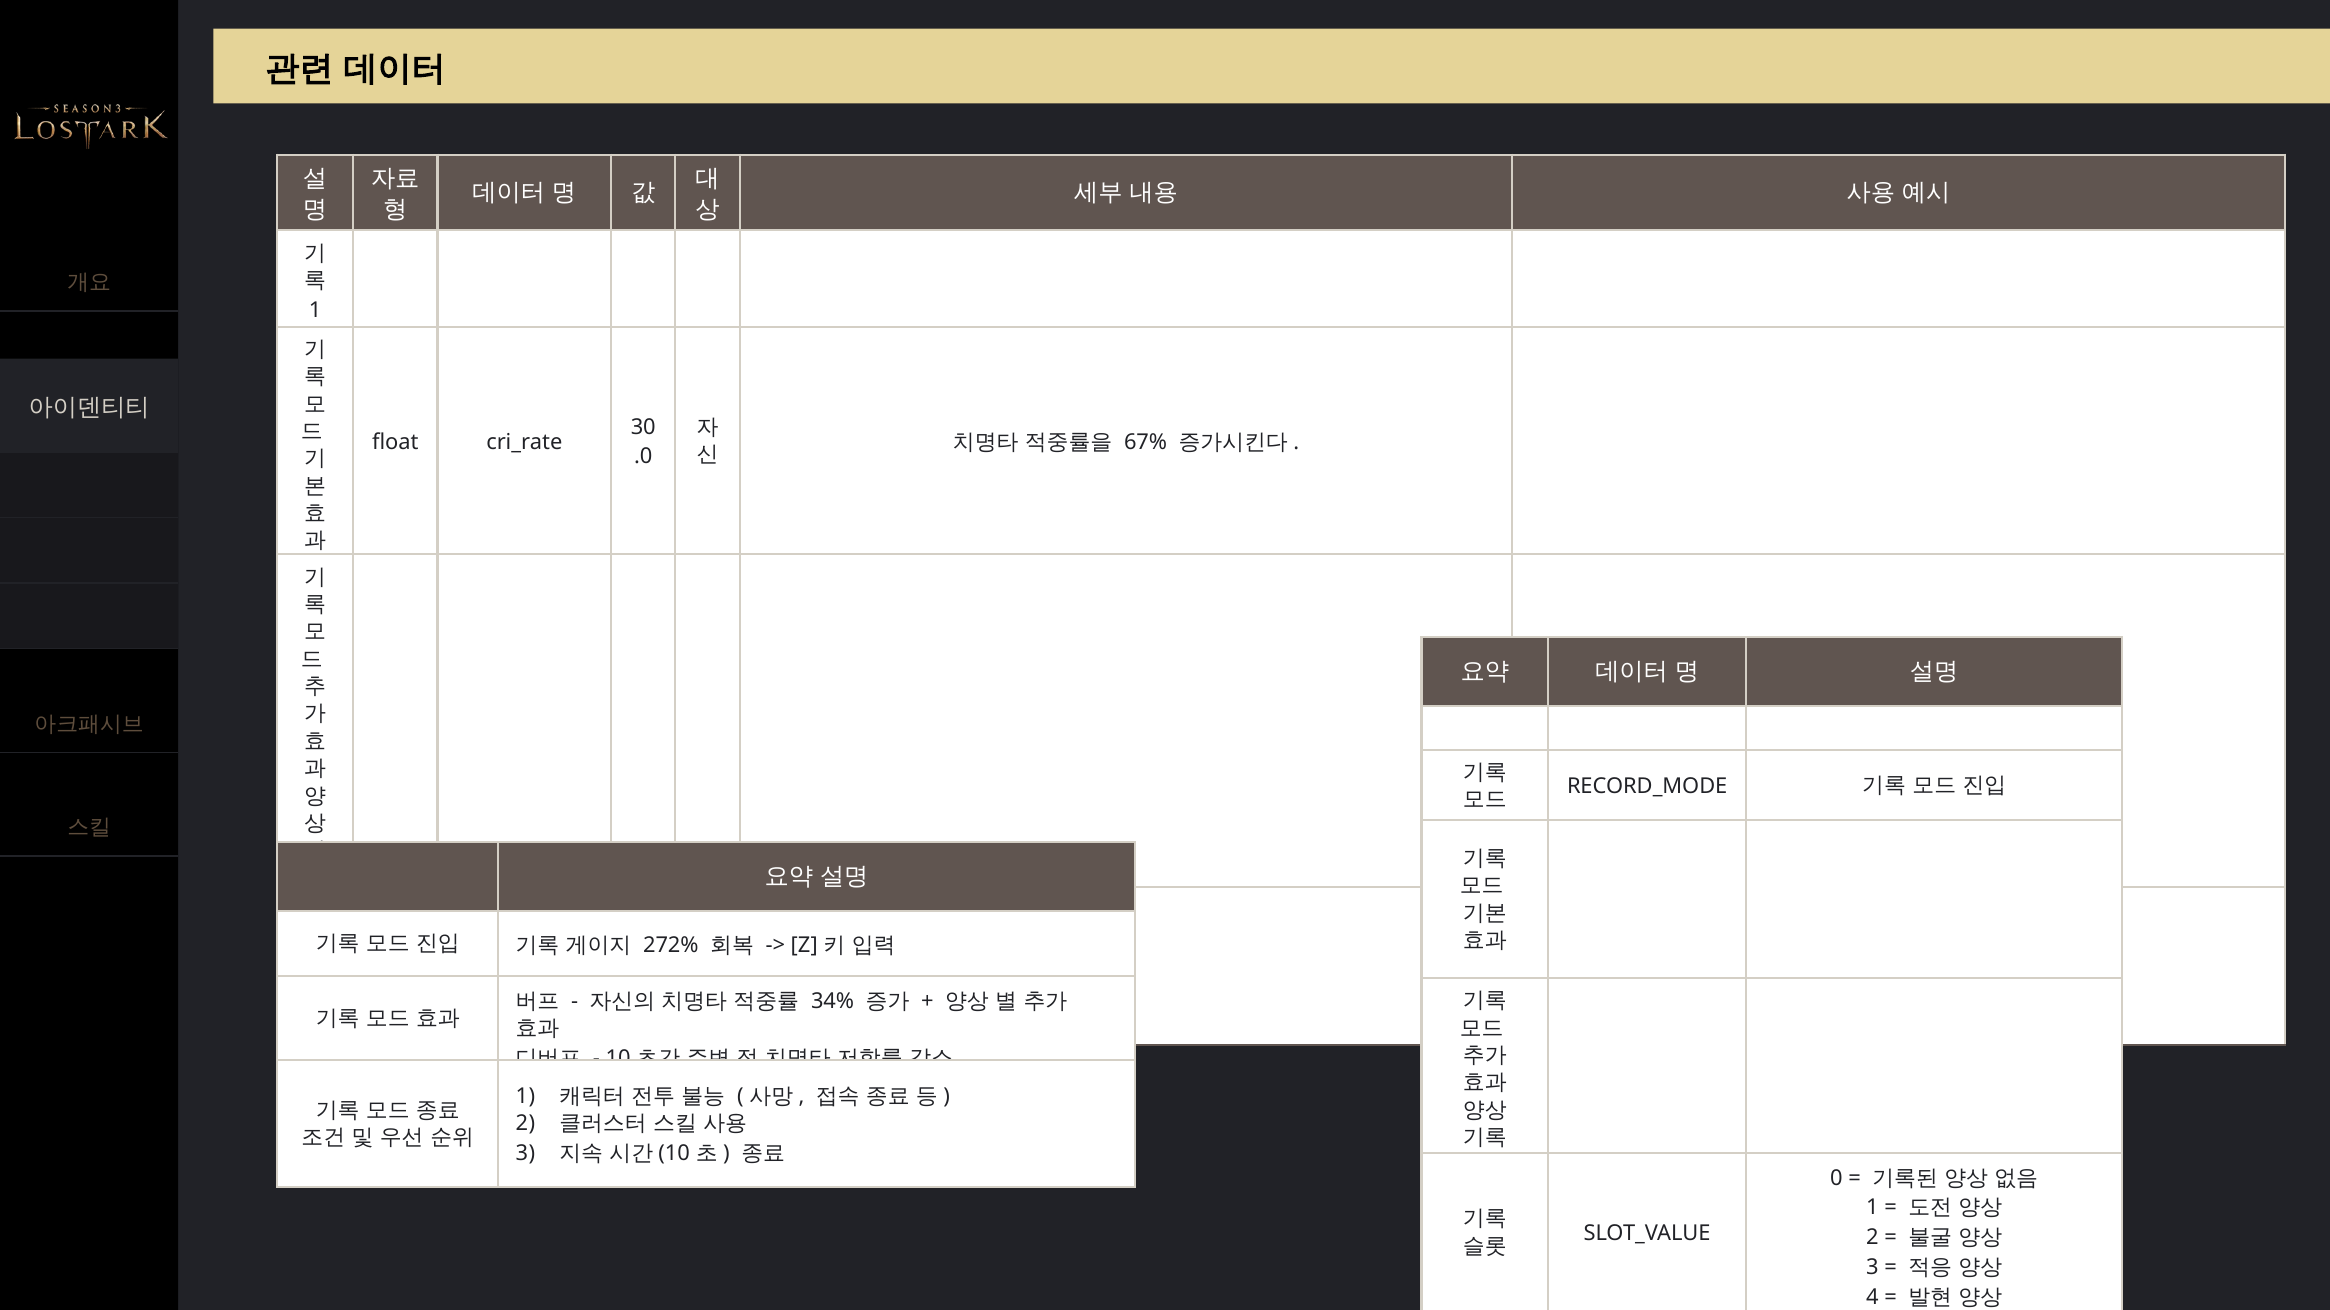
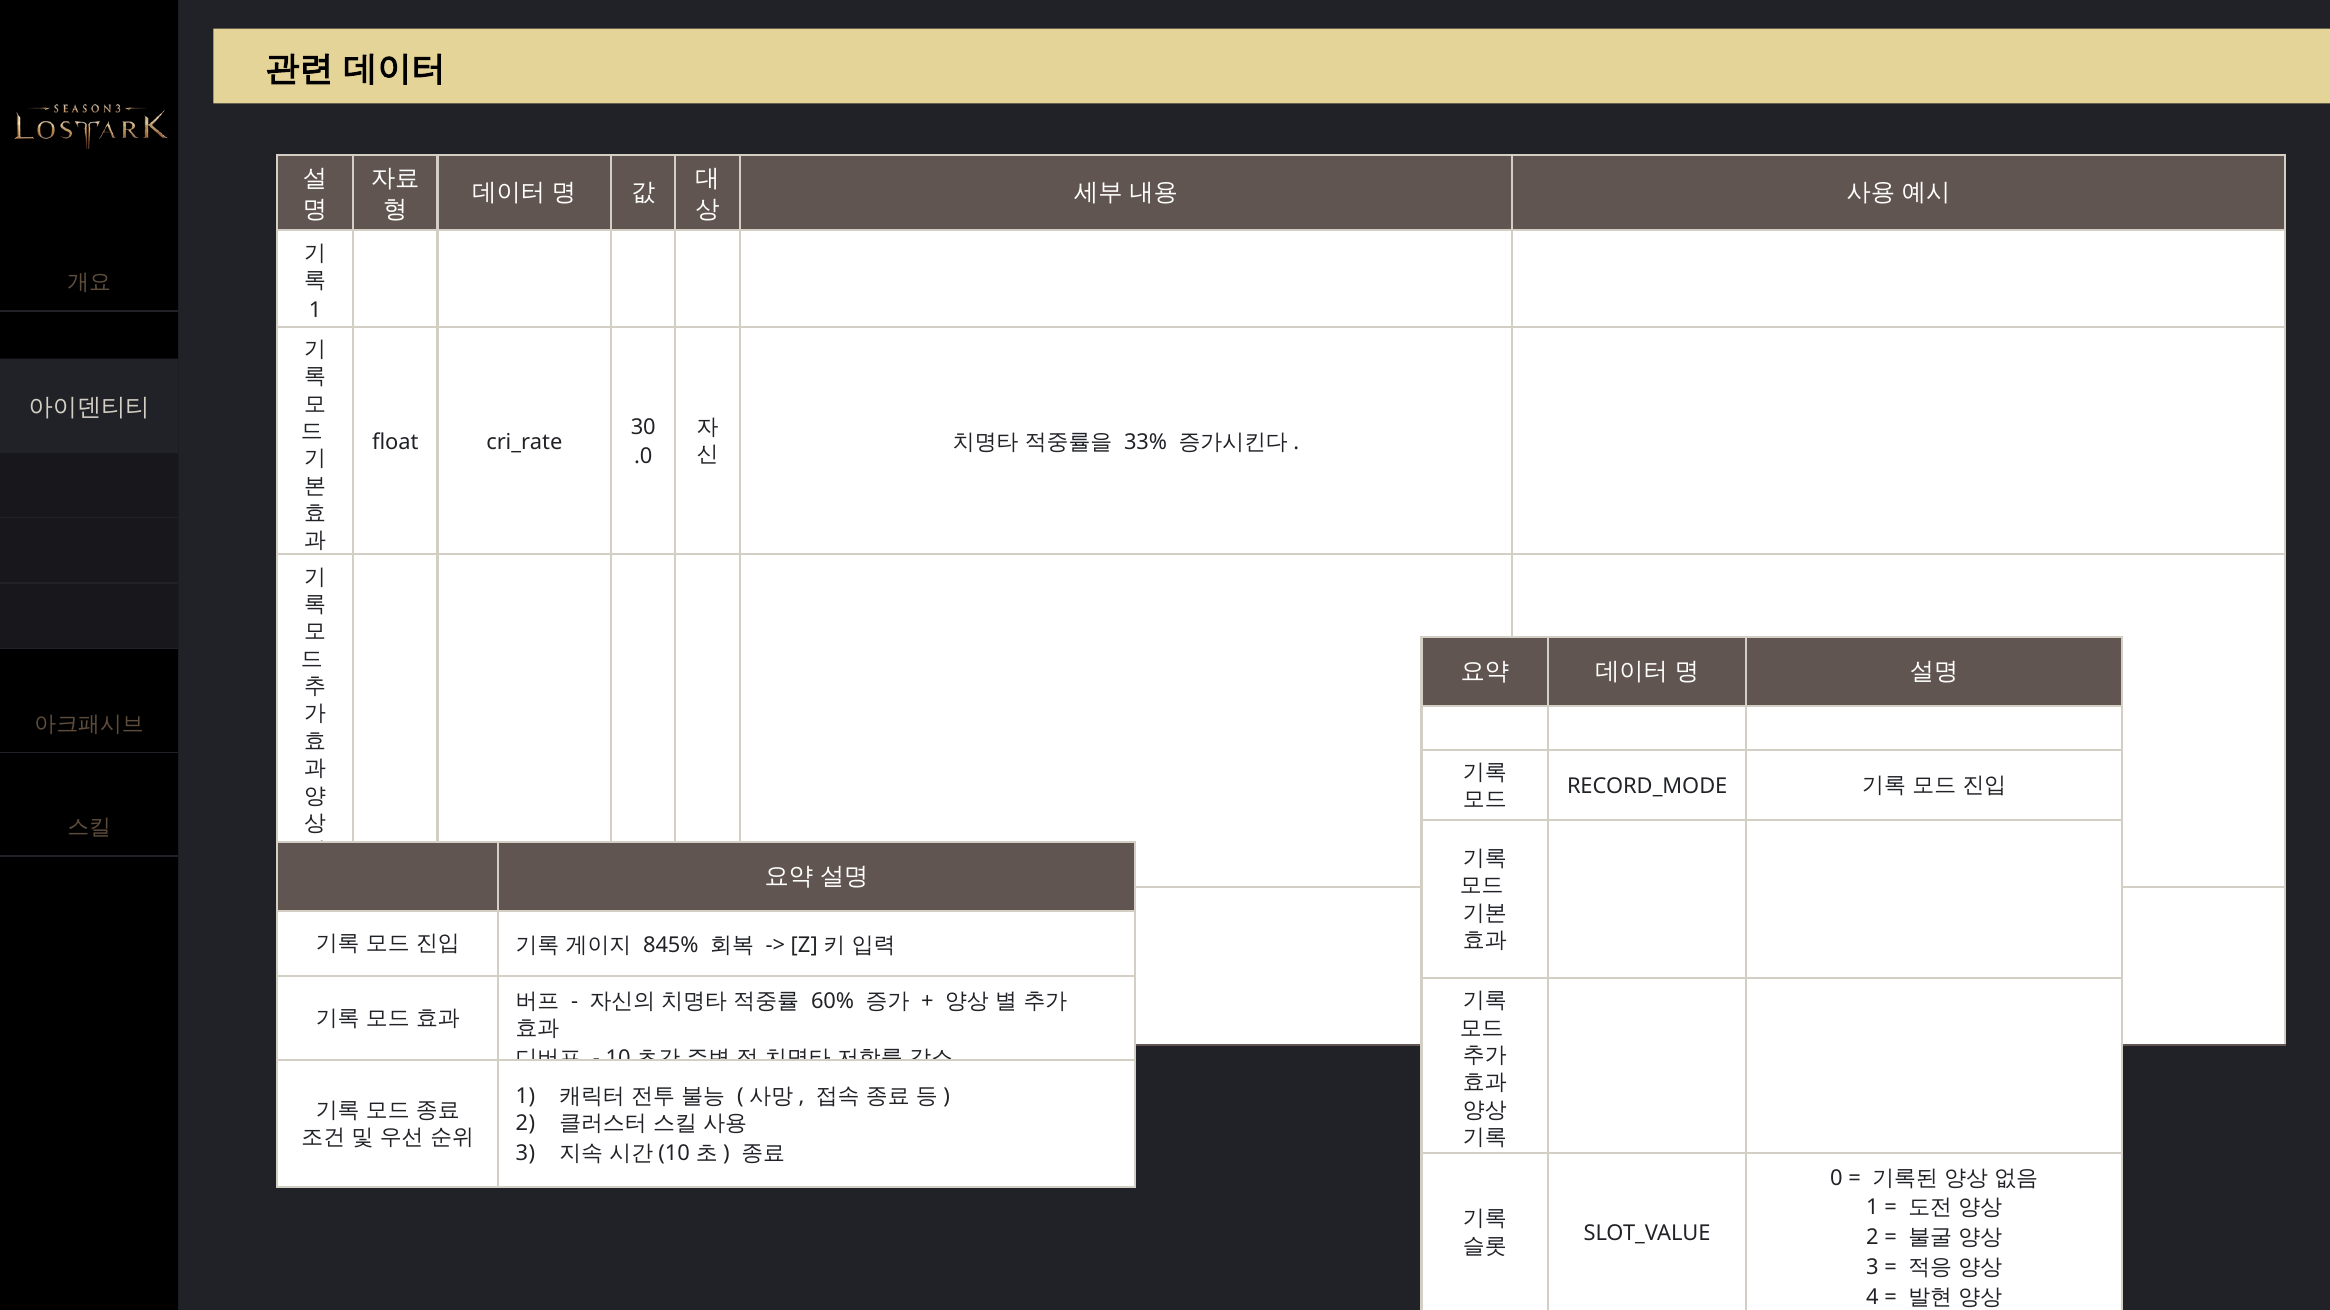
67%: 67% -> 33%
272%: 272% -> 845%
34%: 34% -> 60%
